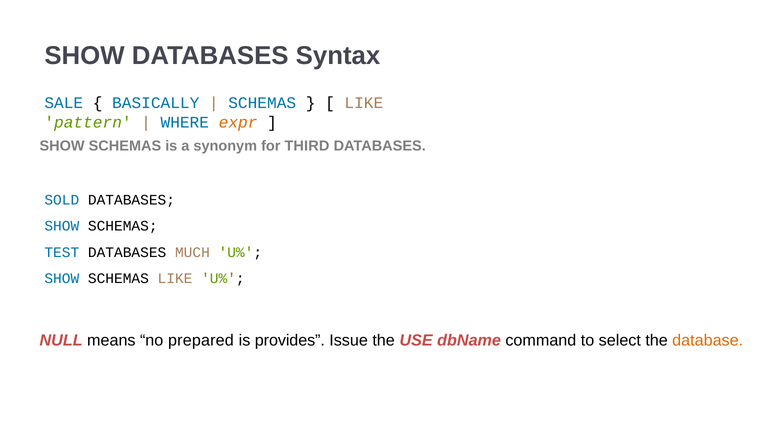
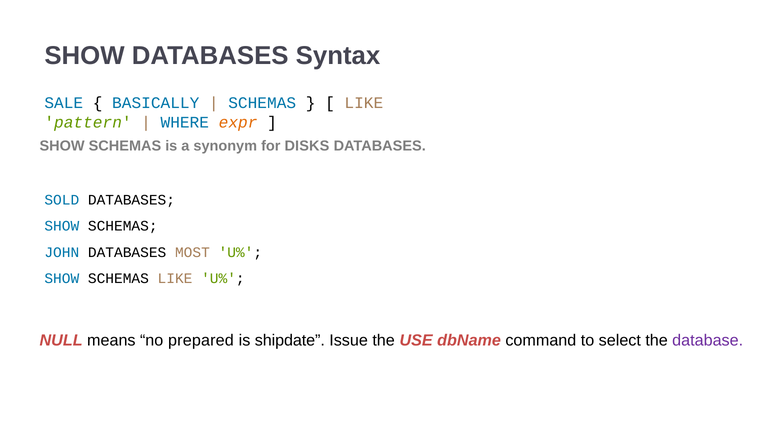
THIRD: THIRD -> DISKS
TEST: TEST -> JOHN
MUCH: MUCH -> MOST
provides: provides -> shipdate
database colour: orange -> purple
